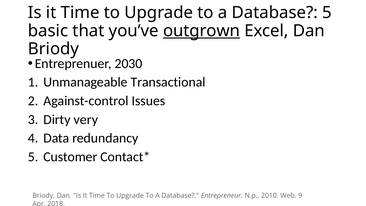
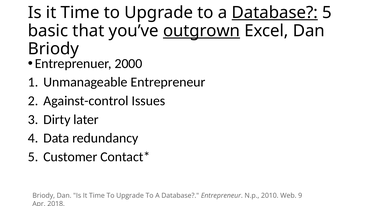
Database at (275, 13) underline: none -> present
2030: 2030 -> 2000
Unmanageable Transactional: Transactional -> Entrepreneur
very: very -> later
